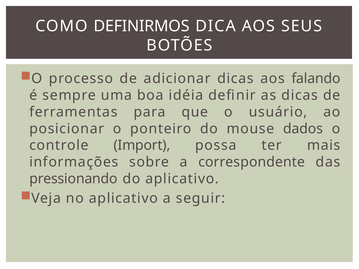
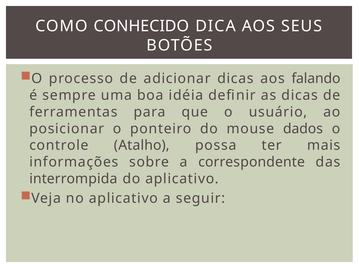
DEFINIRMOS: DEFINIRMOS -> CONHECIDO
Import: Import -> Atalho
pressionando: pressionando -> interrompida
